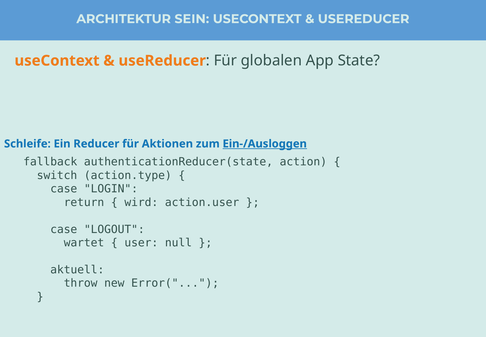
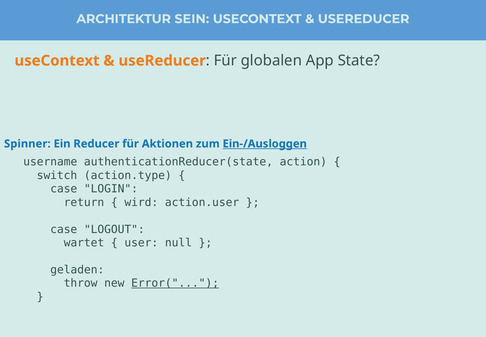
Schleife: Schleife -> Spinner
fallback: fallback -> username
aktuell: aktuell -> geladen
Error( underline: none -> present
